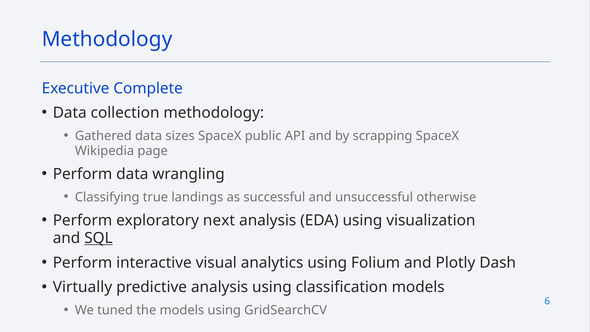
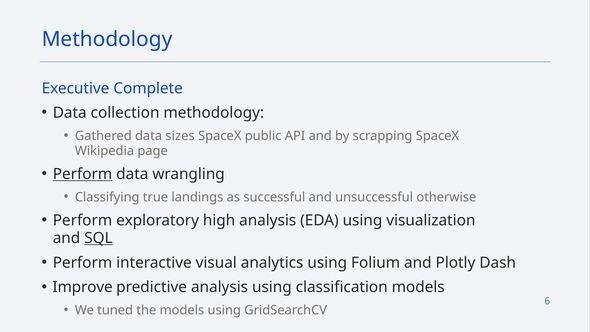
Perform at (83, 174) underline: none -> present
next: next -> high
Virtually: Virtually -> Improve
